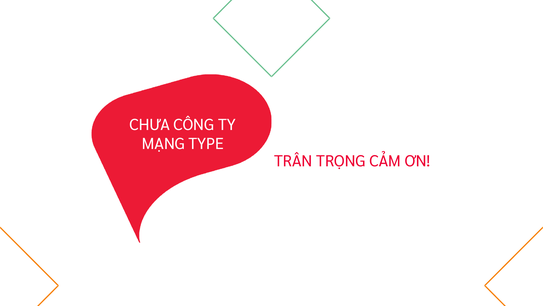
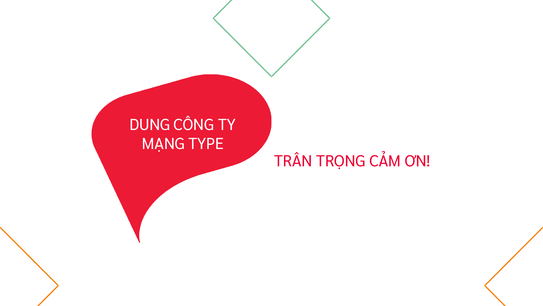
CHƯA: CHƯA -> DUNG
